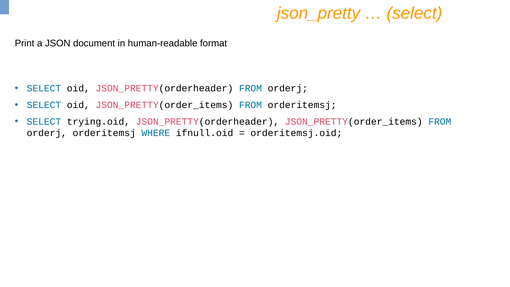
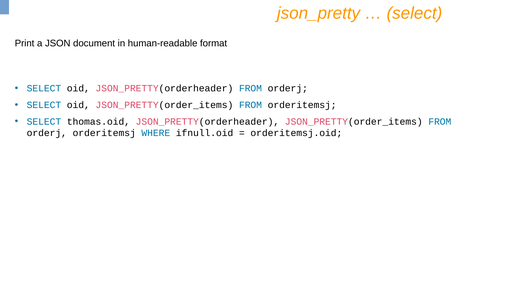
trying.oid: trying.oid -> thomas.oid
